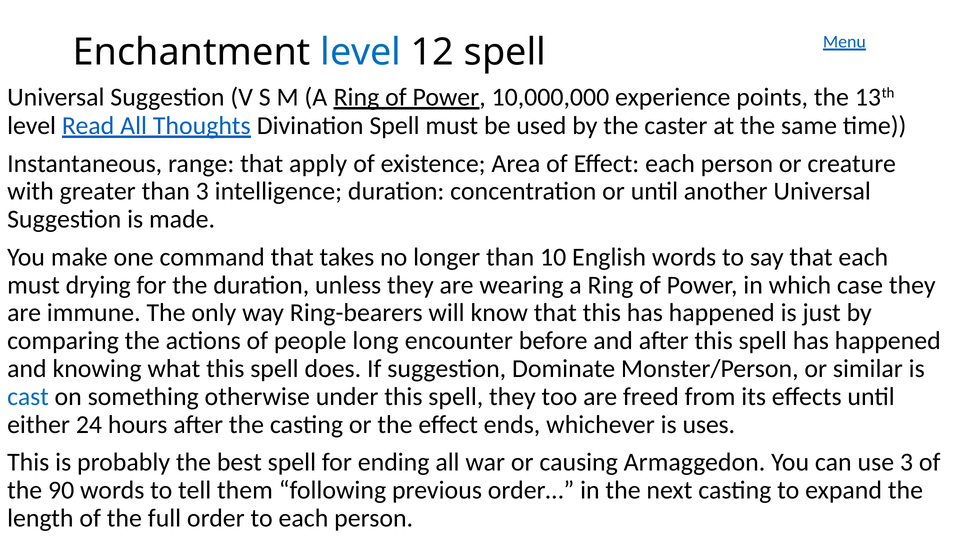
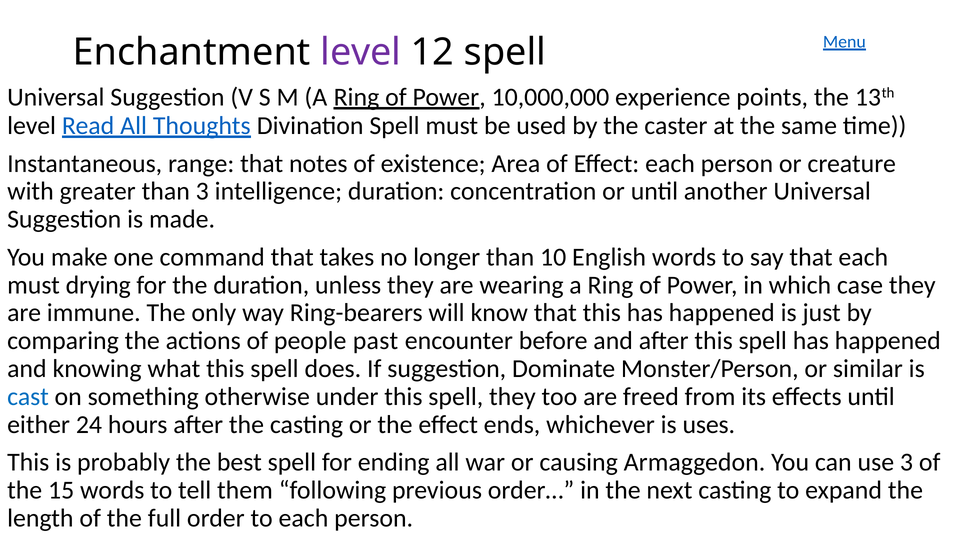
level at (361, 52) colour: blue -> purple
apply: apply -> notes
long: long -> past
90: 90 -> 15
